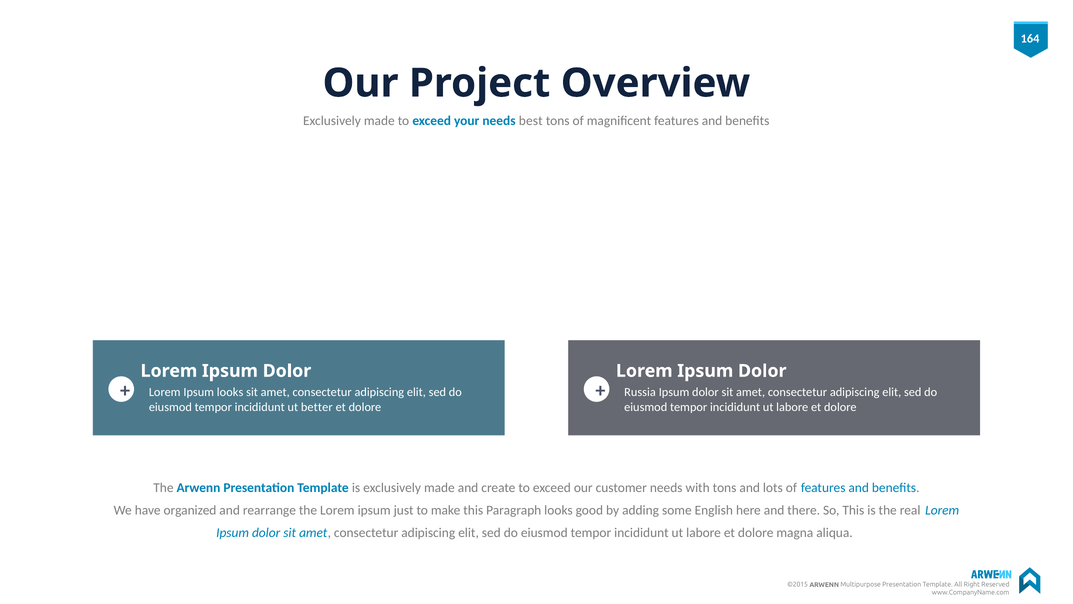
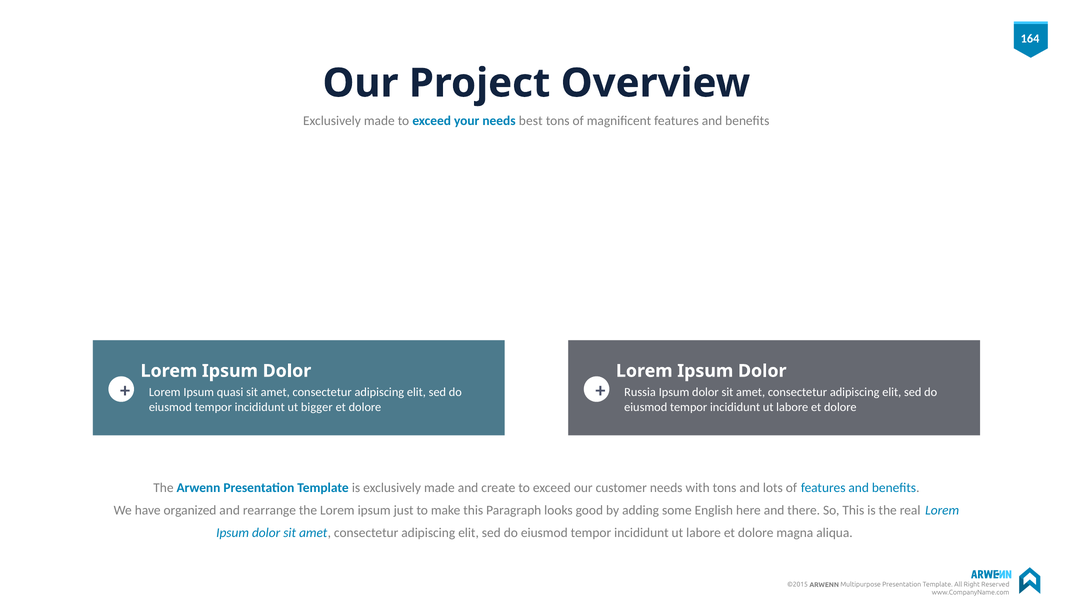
Ipsum looks: looks -> quasi
better: better -> bigger
